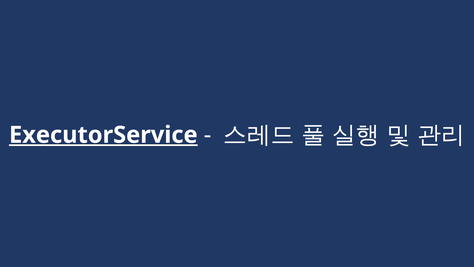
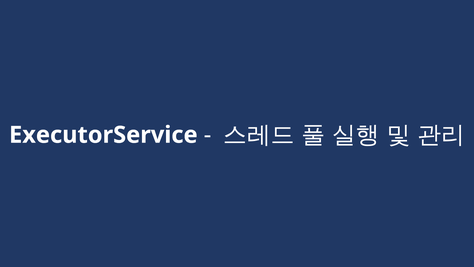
ExecutorService underline: present -> none
